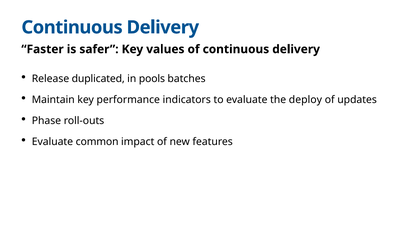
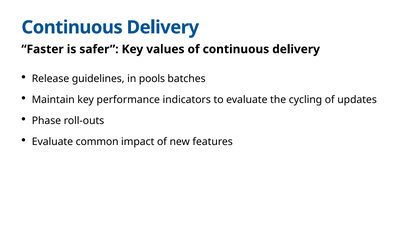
duplicated: duplicated -> guidelines
deploy: deploy -> cycling
